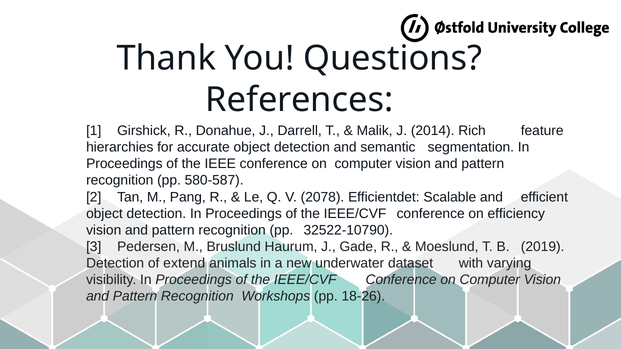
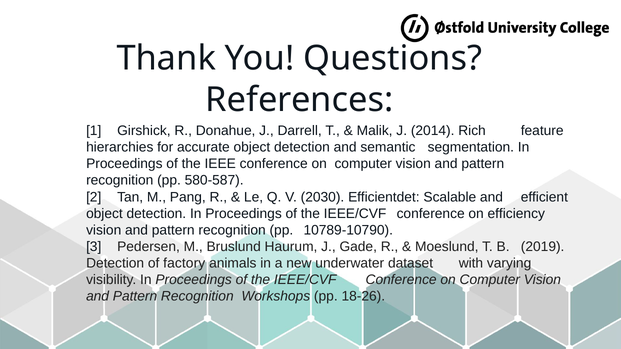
2078: 2078 -> 2030
32522-10790: 32522-10790 -> 10789-10790
extend: extend -> factory
